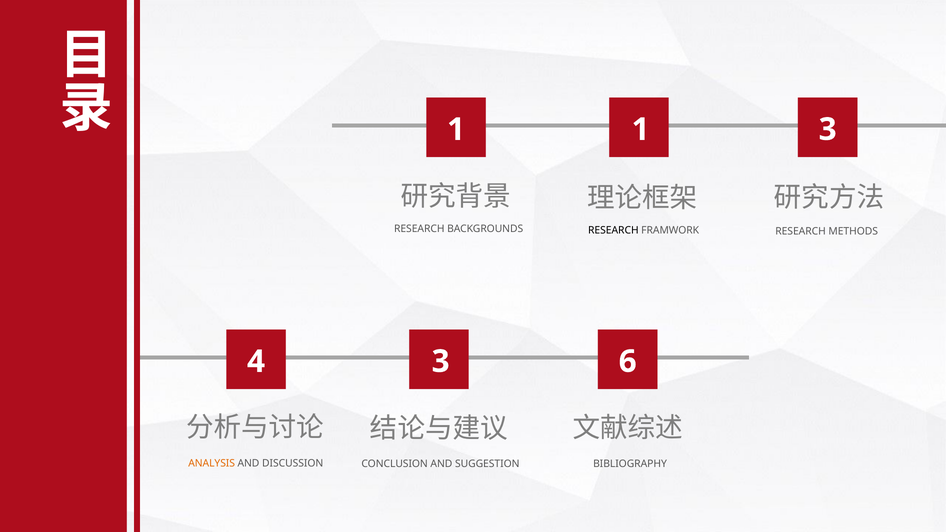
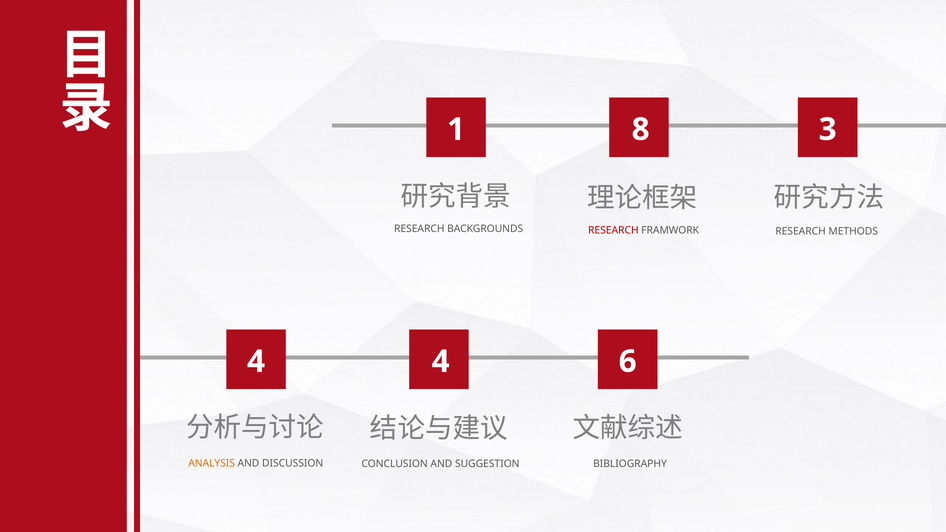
1 1: 1 -> 8
RESEARCH at (613, 230) colour: black -> red
4 3: 3 -> 4
